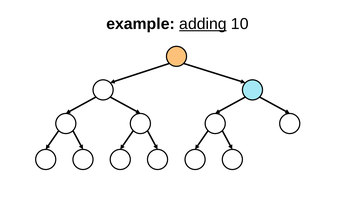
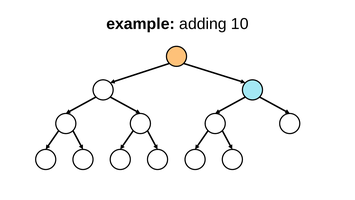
adding underline: present -> none
